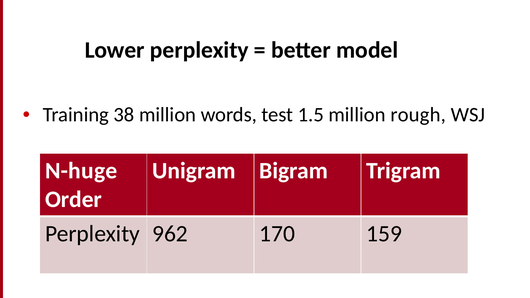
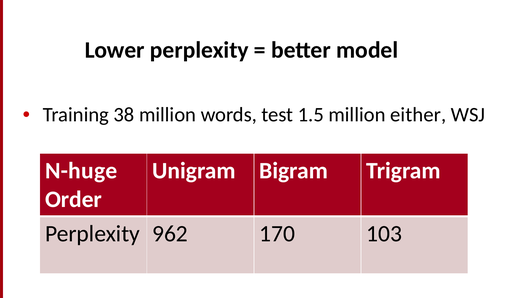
rough: rough -> either
159: 159 -> 103
